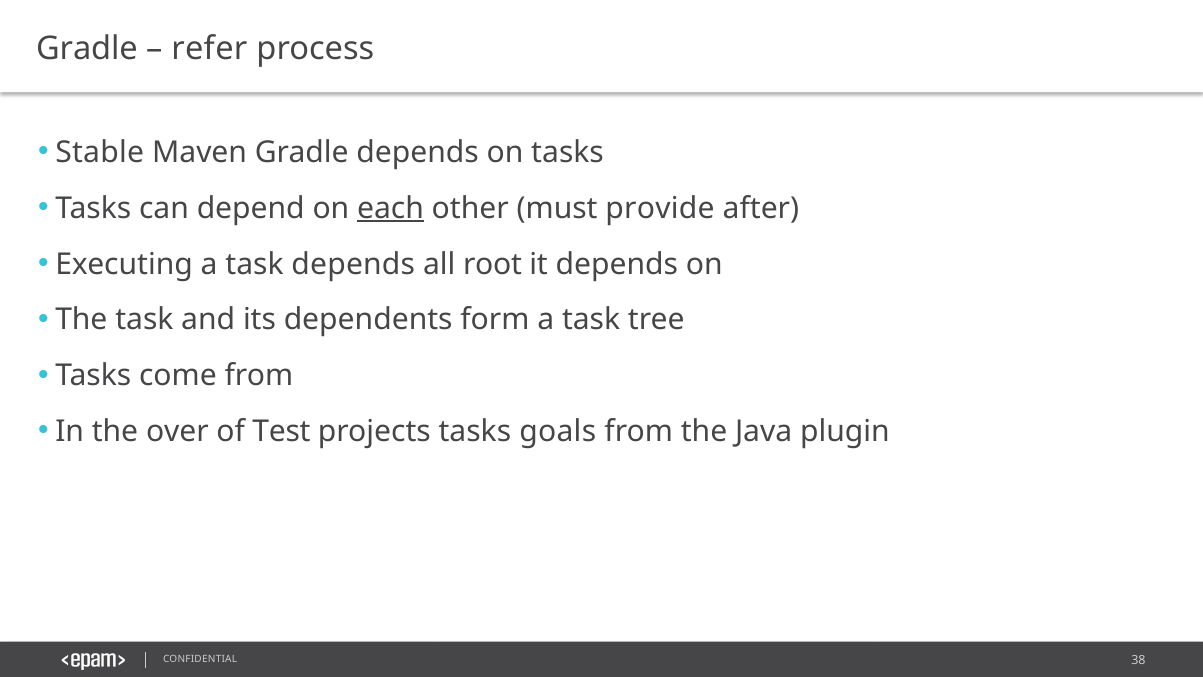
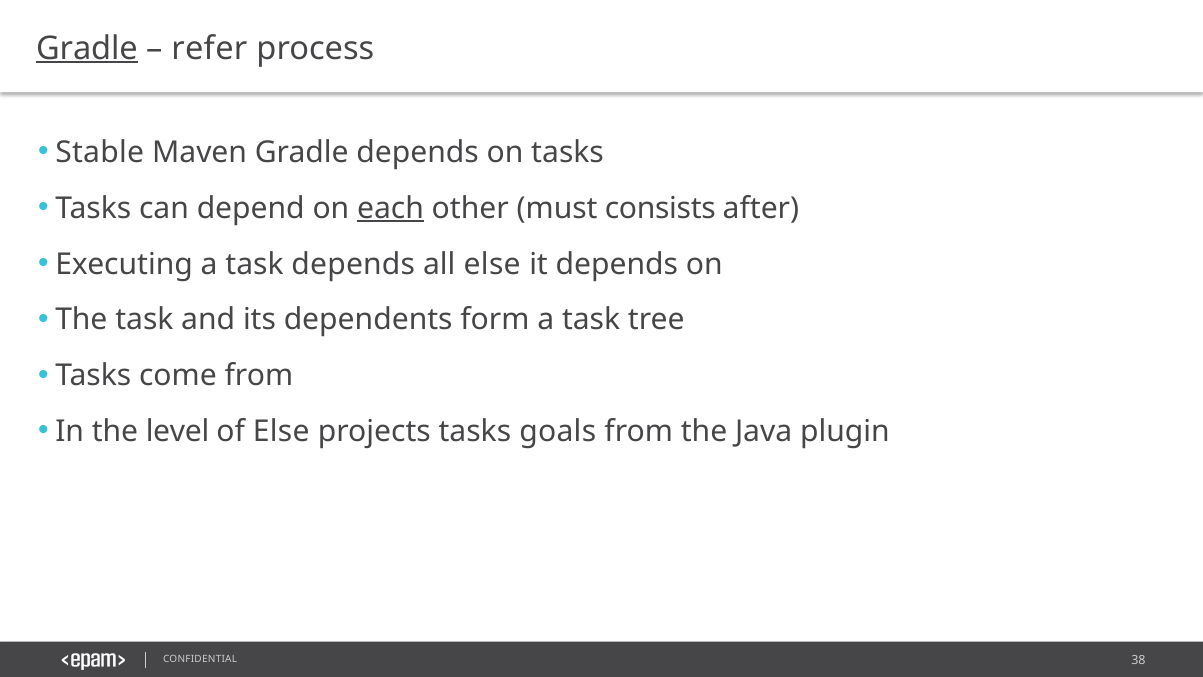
Gradle at (87, 48) underline: none -> present
provide: provide -> consists
all root: root -> else
over: over -> level
of Test: Test -> Else
